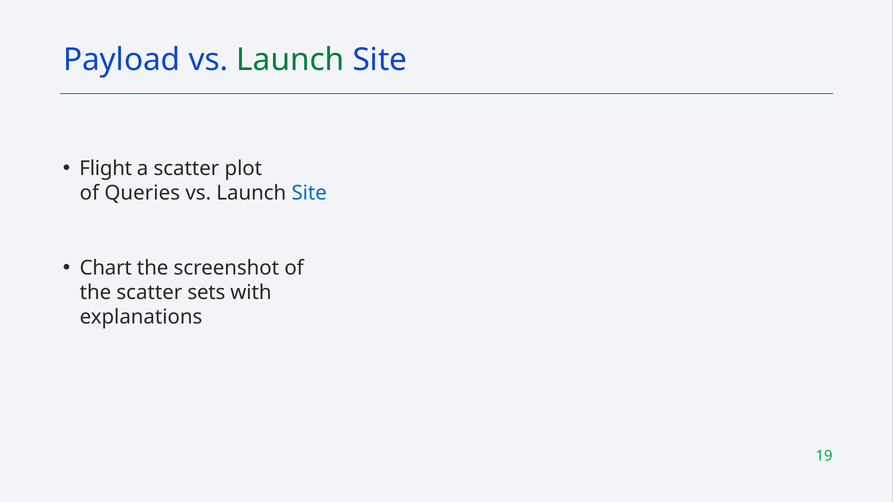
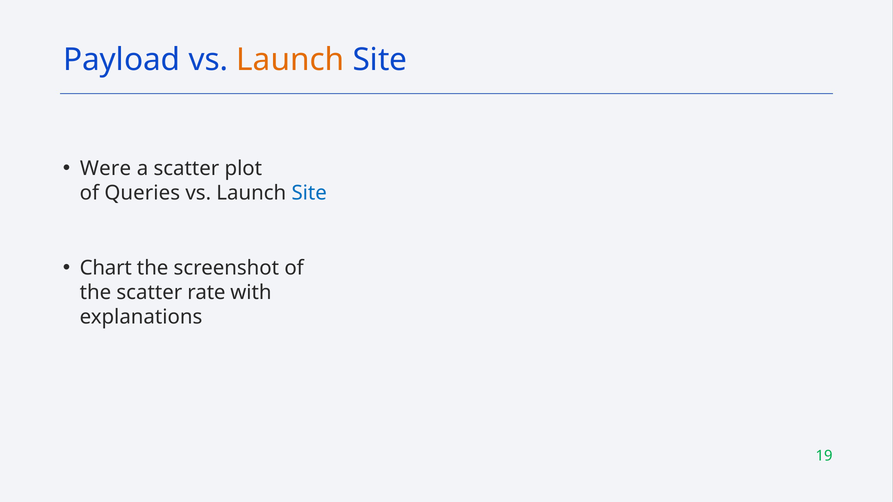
Launch at (290, 60) colour: green -> orange
Flight: Flight -> Were
sets: sets -> rate
